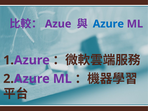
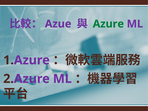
Azure colour: blue -> green
